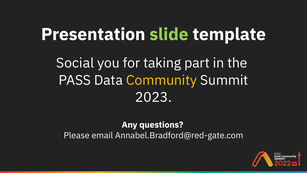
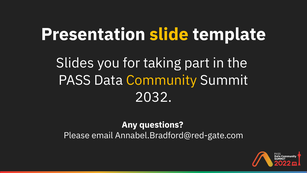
slide colour: light green -> yellow
Social: Social -> Slides
2023: 2023 -> 2032
